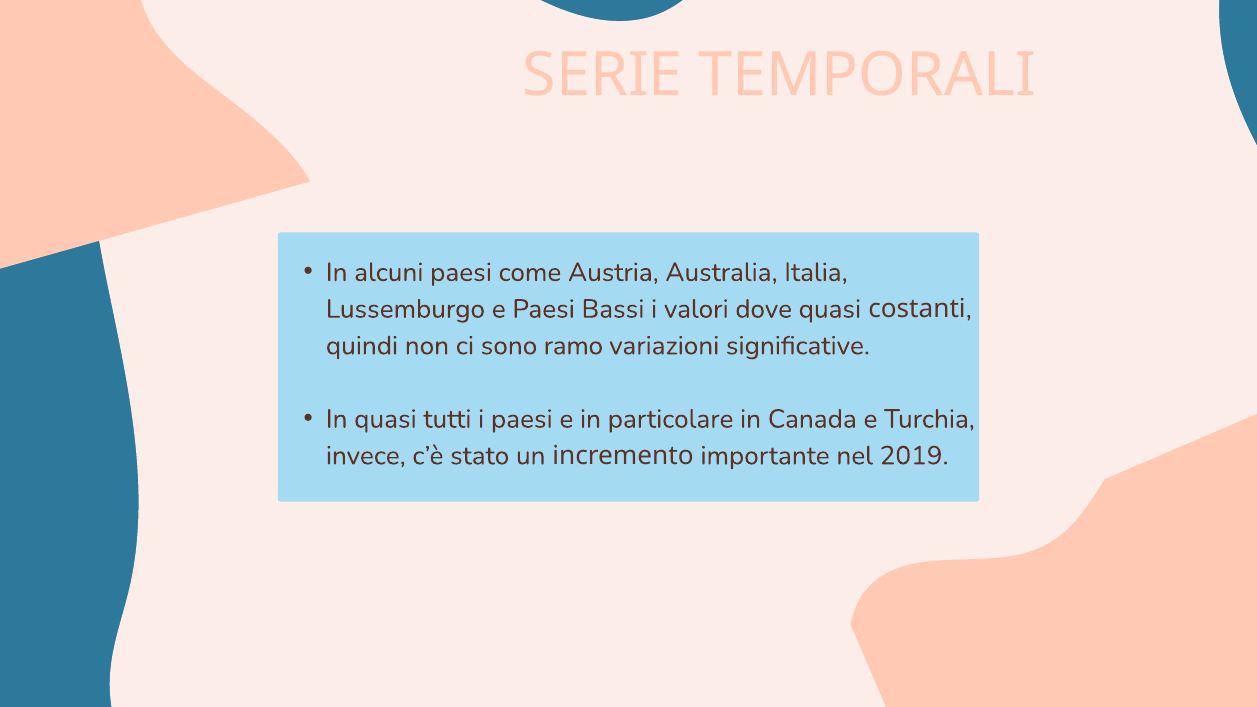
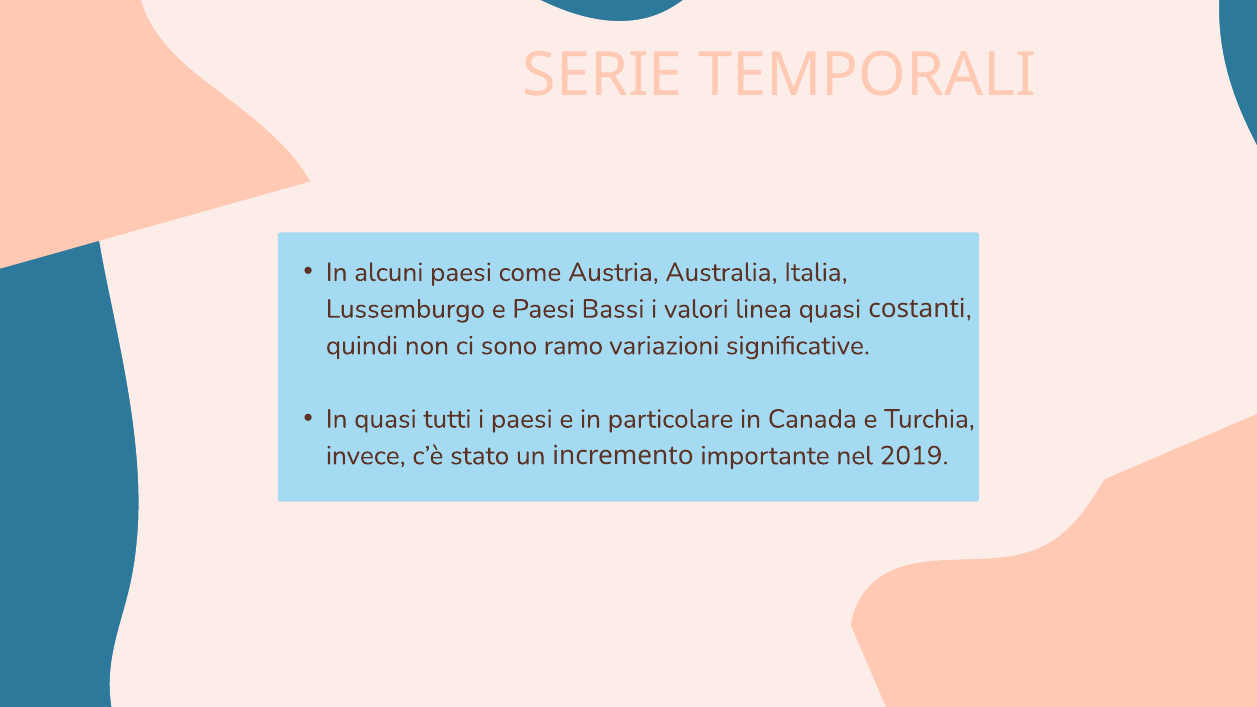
dove: dove -> linea
